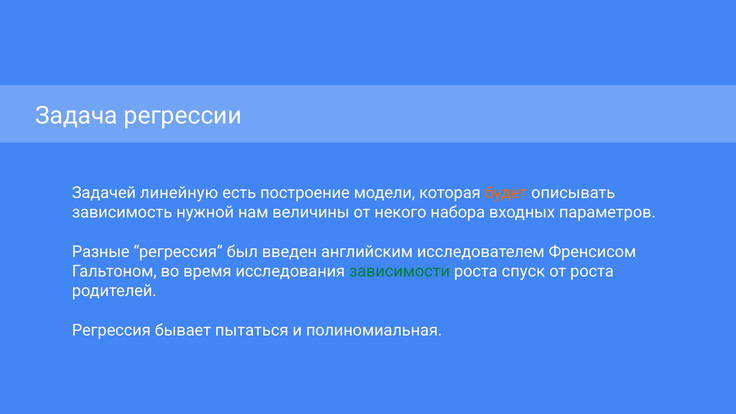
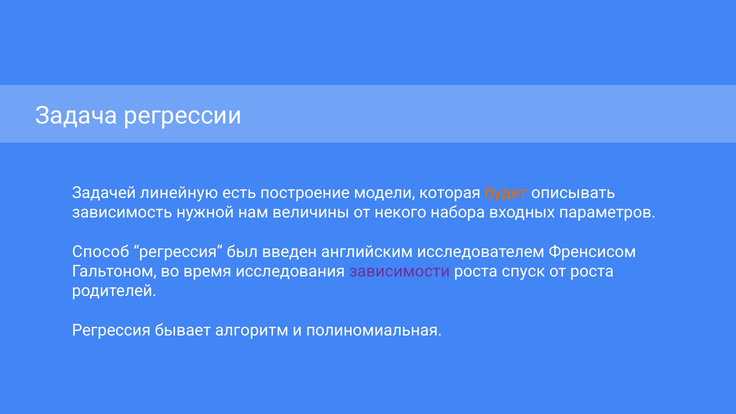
Разные: Разные -> Способ
зависимости colour: green -> purple
пытаться: пытаться -> алгоритм
